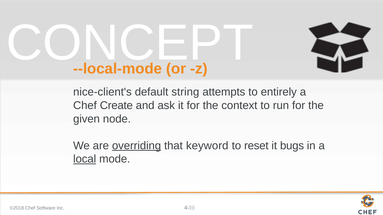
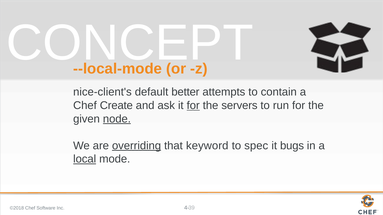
string: string -> better
entirely: entirely -> contain
for at (193, 106) underline: none -> present
context: context -> servers
node underline: none -> present
reset: reset -> spec
